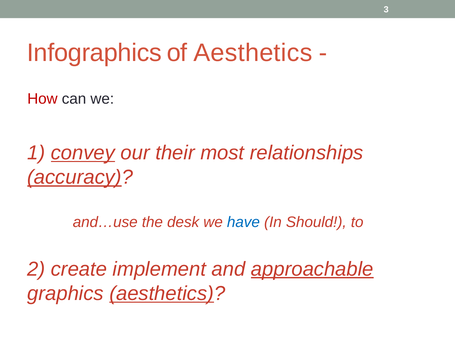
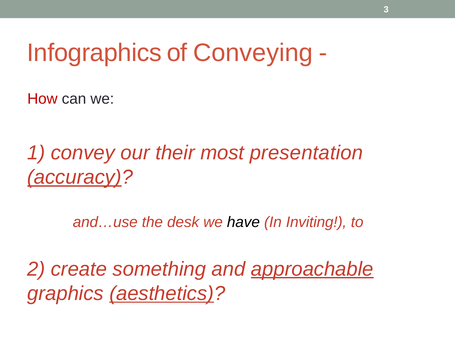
of Aesthetics: Aesthetics -> Conveying
convey underline: present -> none
relationships: relationships -> presentation
have colour: blue -> black
Should: Should -> Inviting
implement: implement -> something
